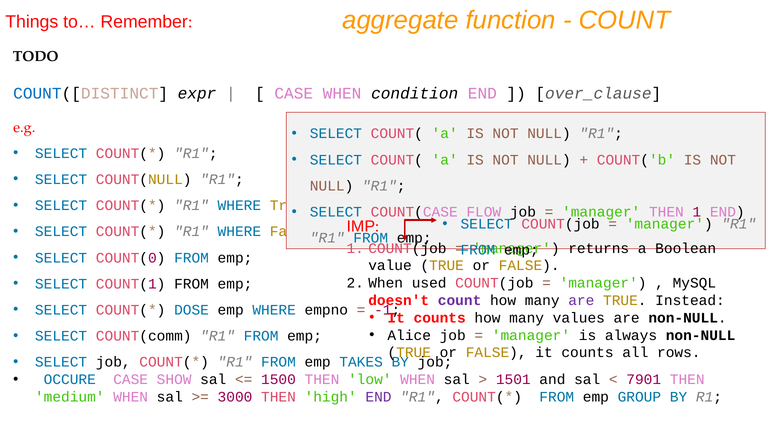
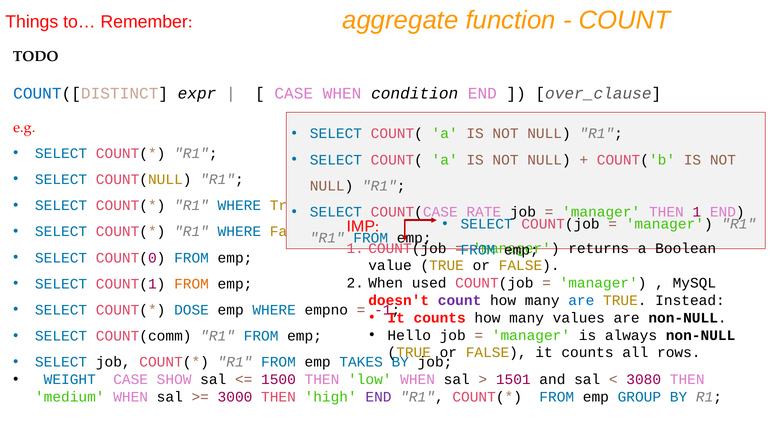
FLOW: FLOW -> RATE
FROM at (192, 284) colour: black -> orange
are at (581, 300) colour: purple -> blue
Alice: Alice -> Hello
OCCURE: OCCURE -> WEIGHT
7901: 7901 -> 3080
